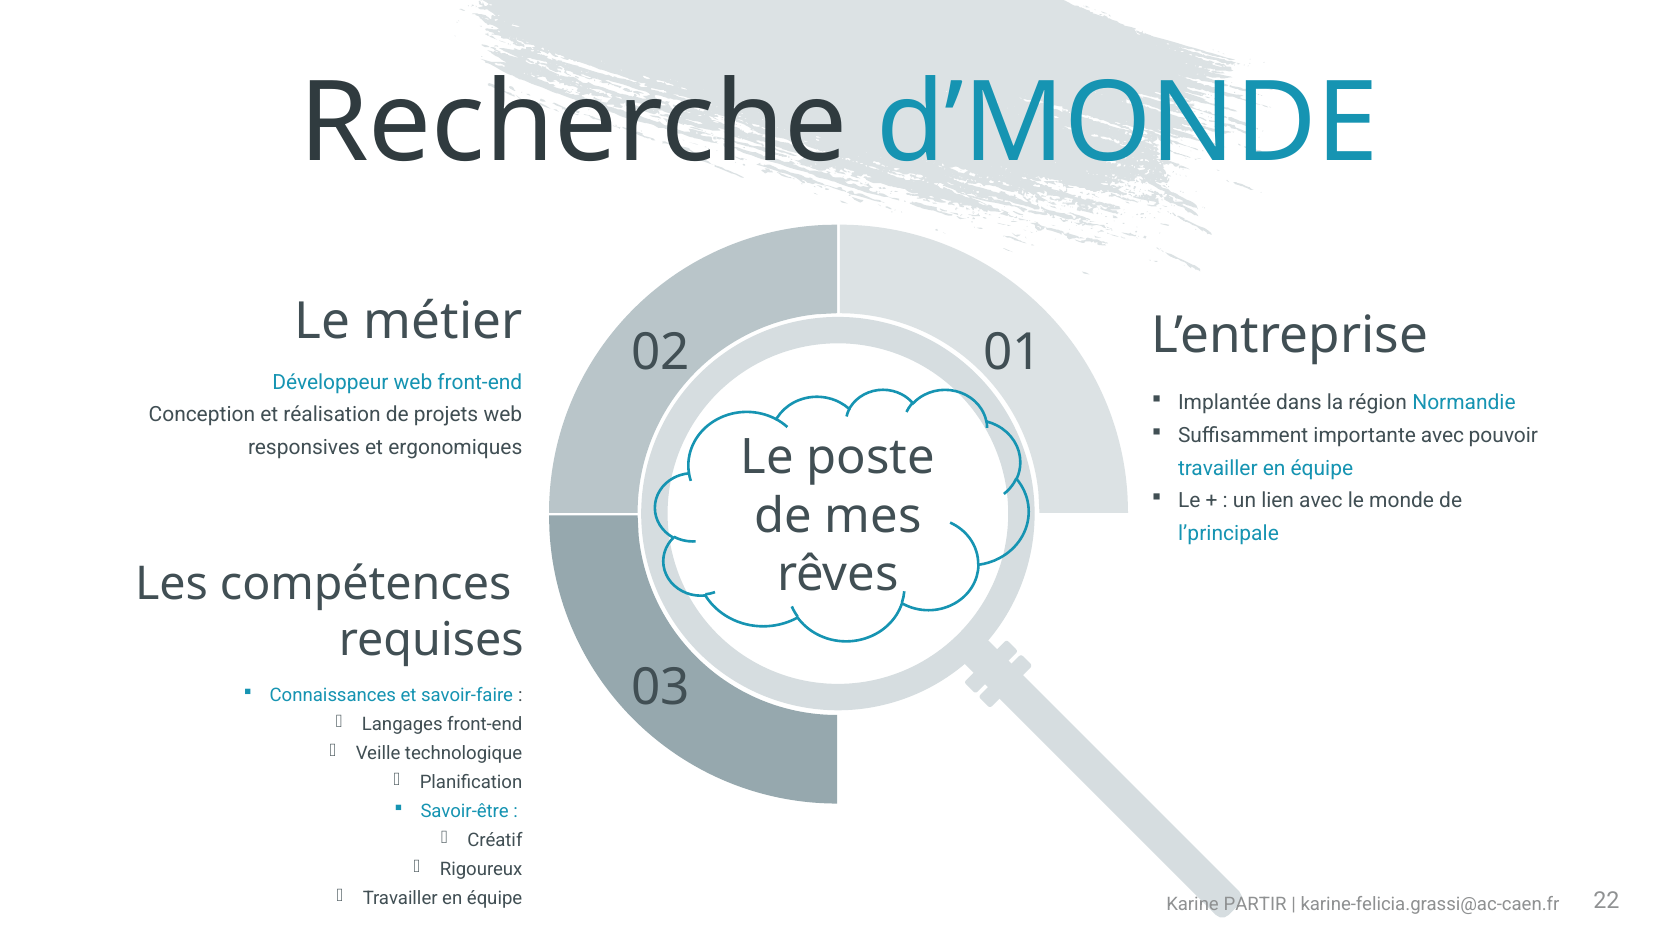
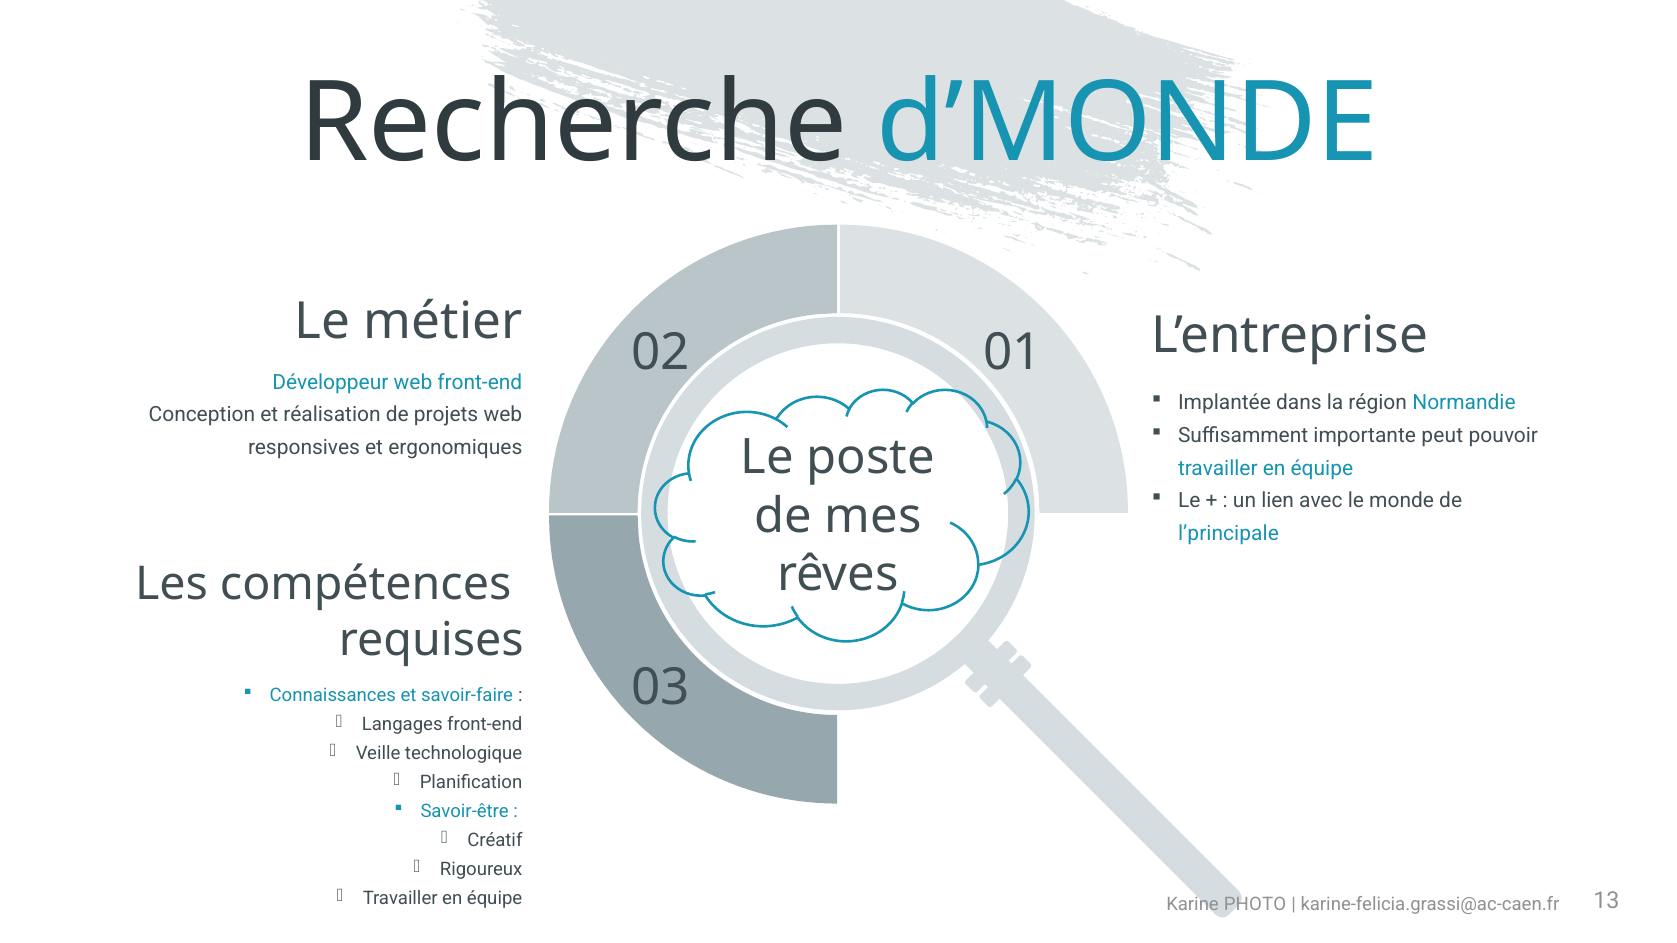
importante avec: avec -> peut
PARTIR: PARTIR -> PHOTO
22: 22 -> 13
